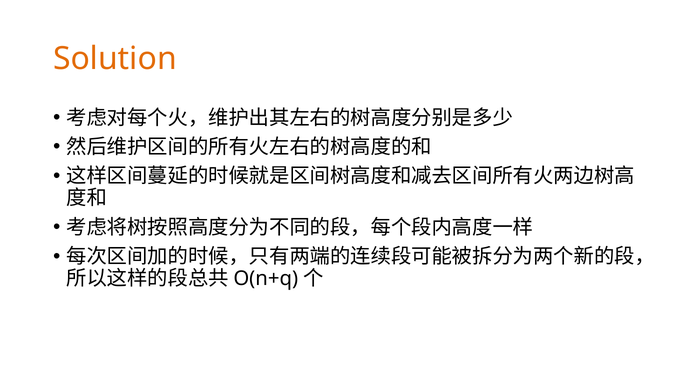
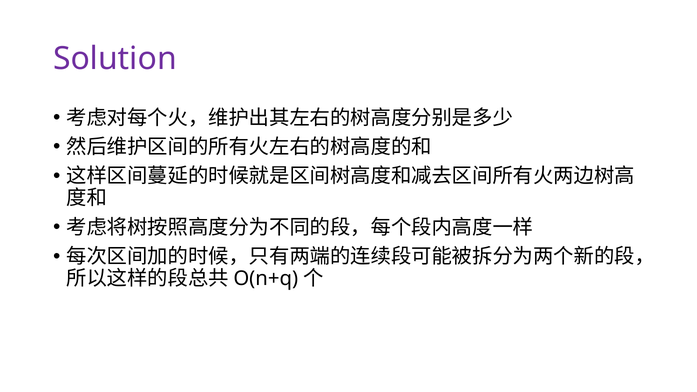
Solution colour: orange -> purple
